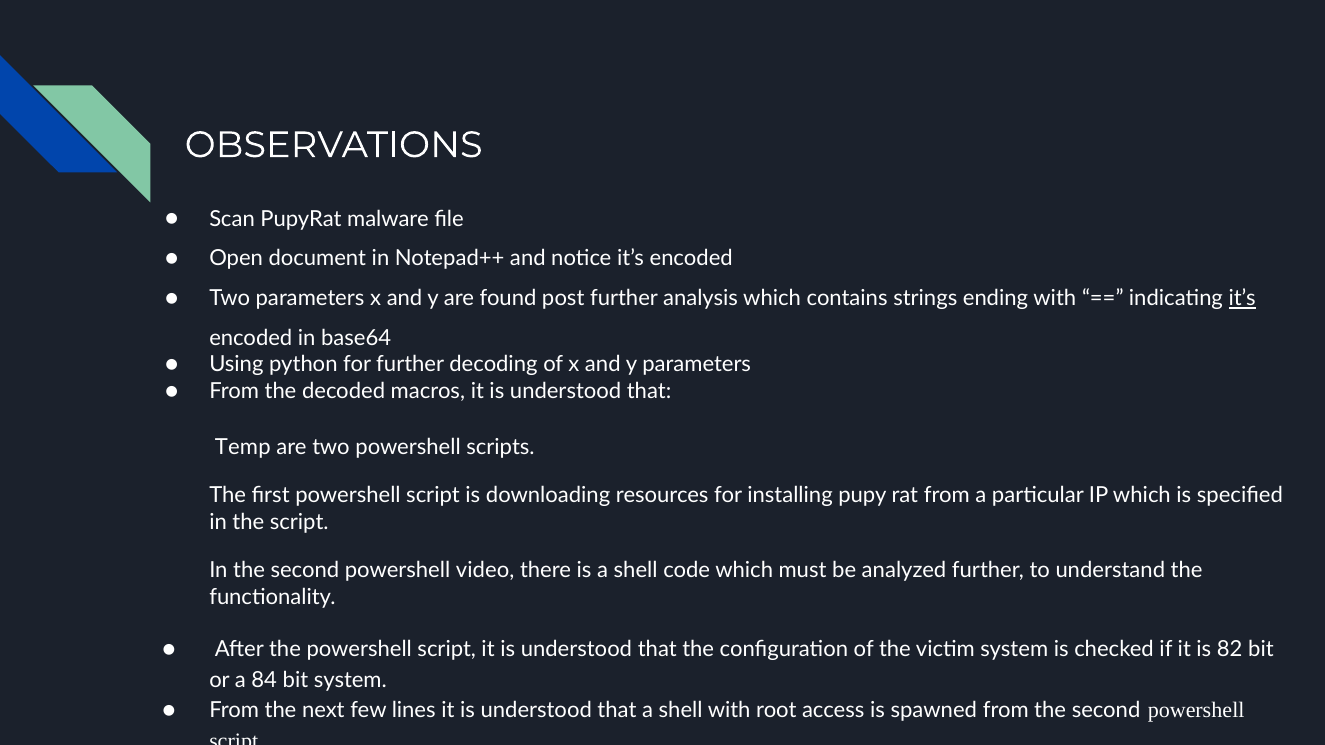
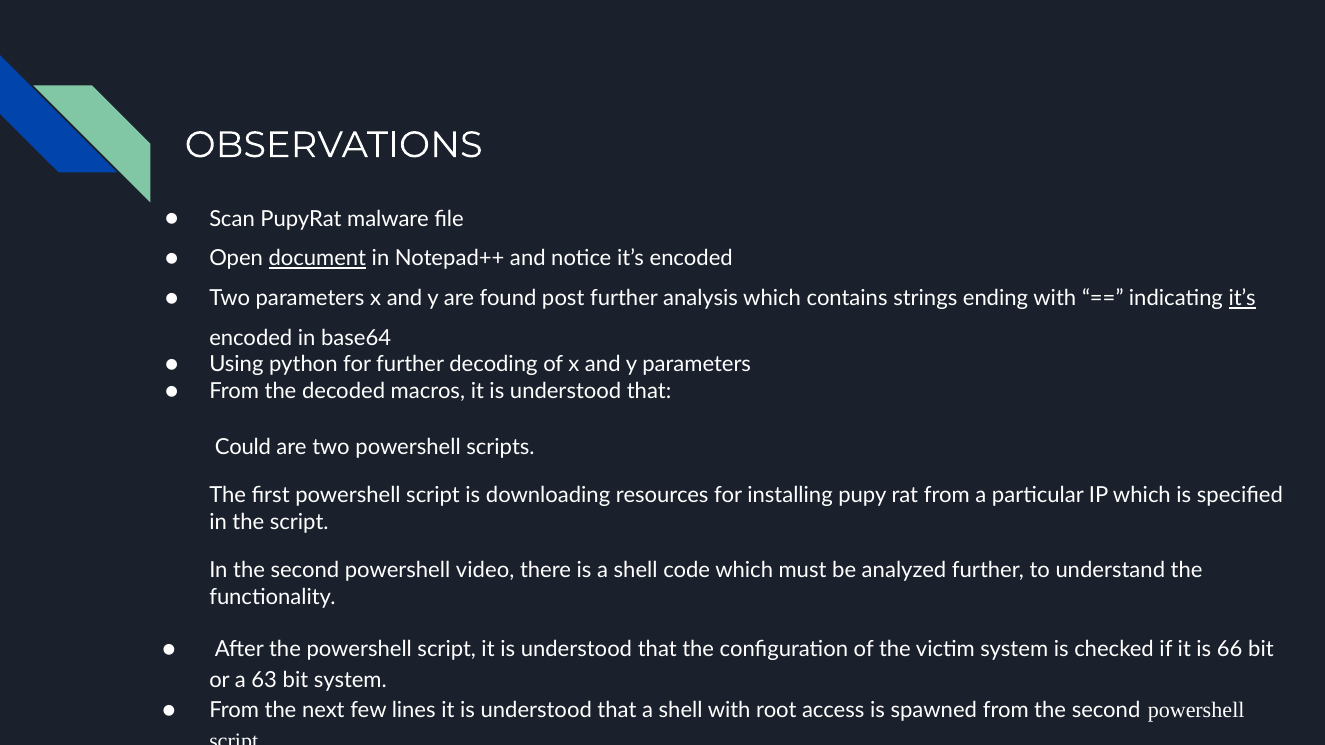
document underline: none -> present
Temp: Temp -> Could
82: 82 -> 66
84: 84 -> 63
